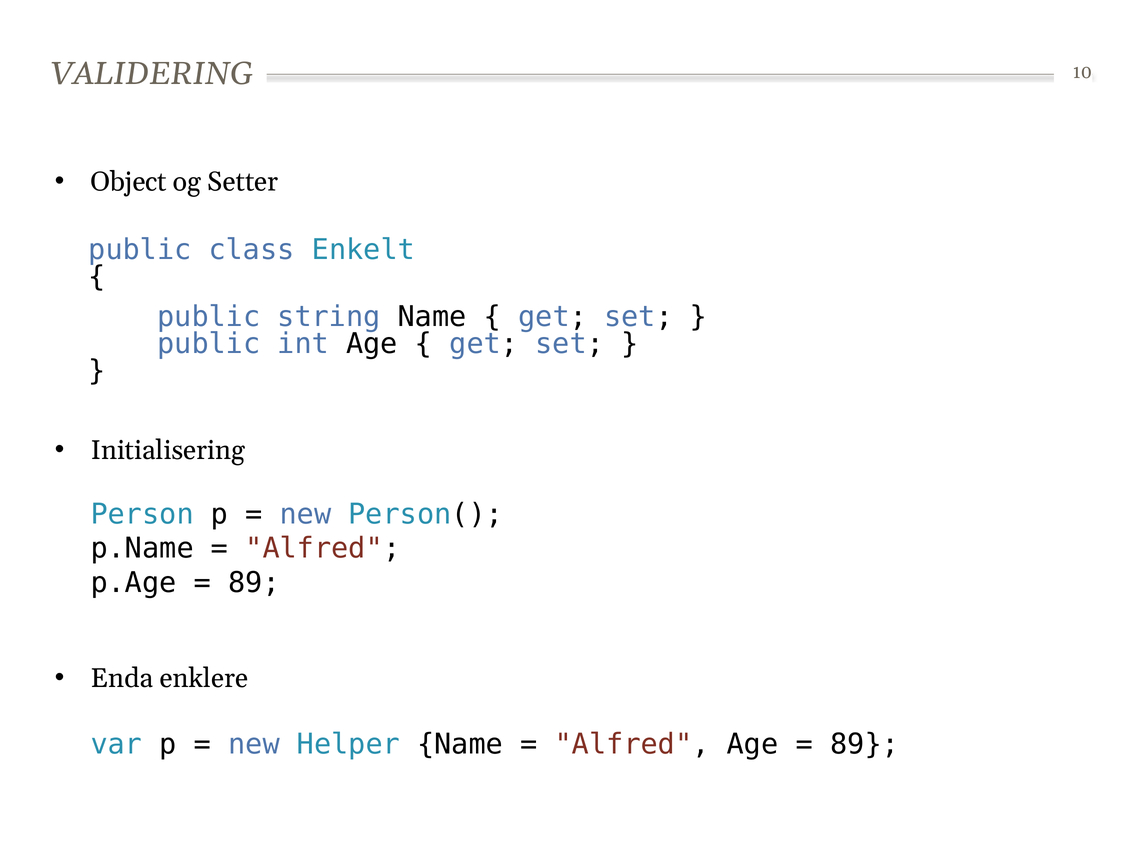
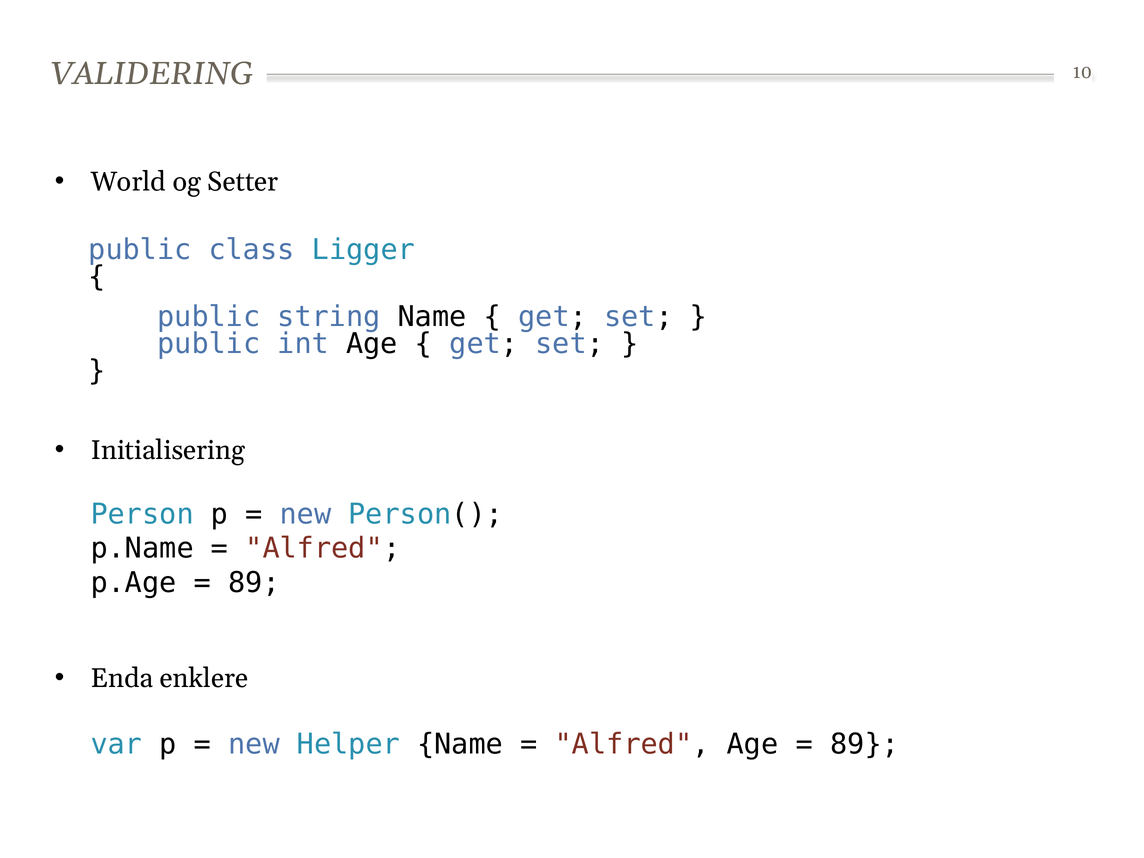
Object: Object -> World
Enkelt: Enkelt -> Ligger
